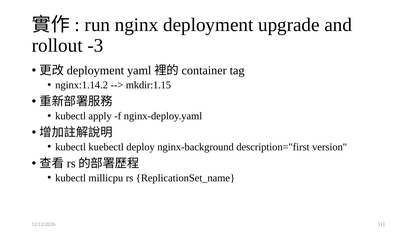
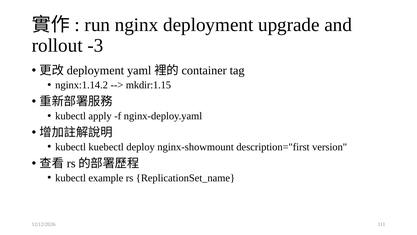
nginx-background: nginx-background -> nginx-showmount
millicpu: millicpu -> example
